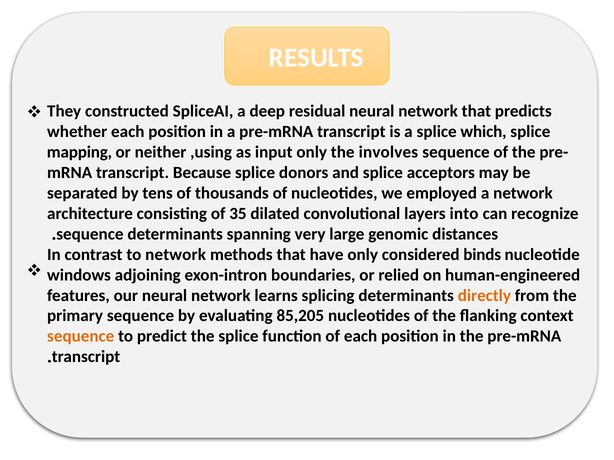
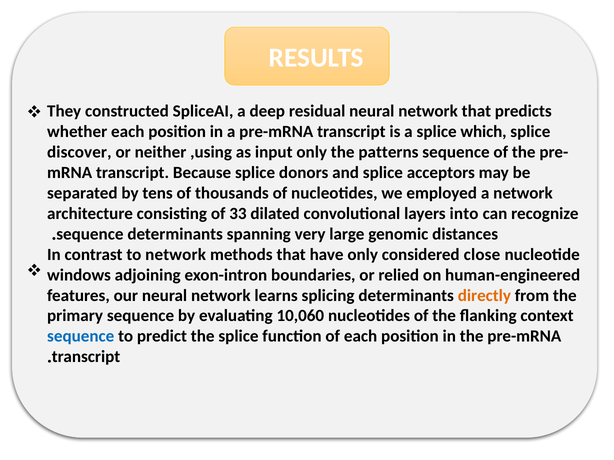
mapping: mapping -> discover
involves: involves -> patterns
35: 35 -> 33
binds: binds -> close
85,205: 85,205 -> 10,060
sequence at (81, 337) colour: orange -> blue
